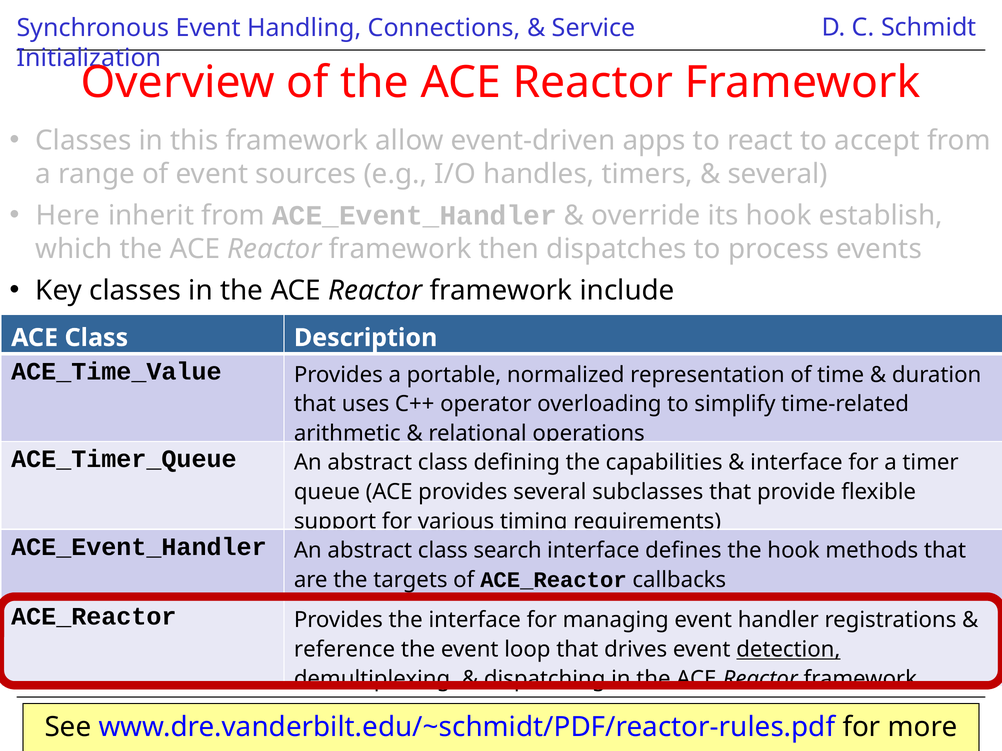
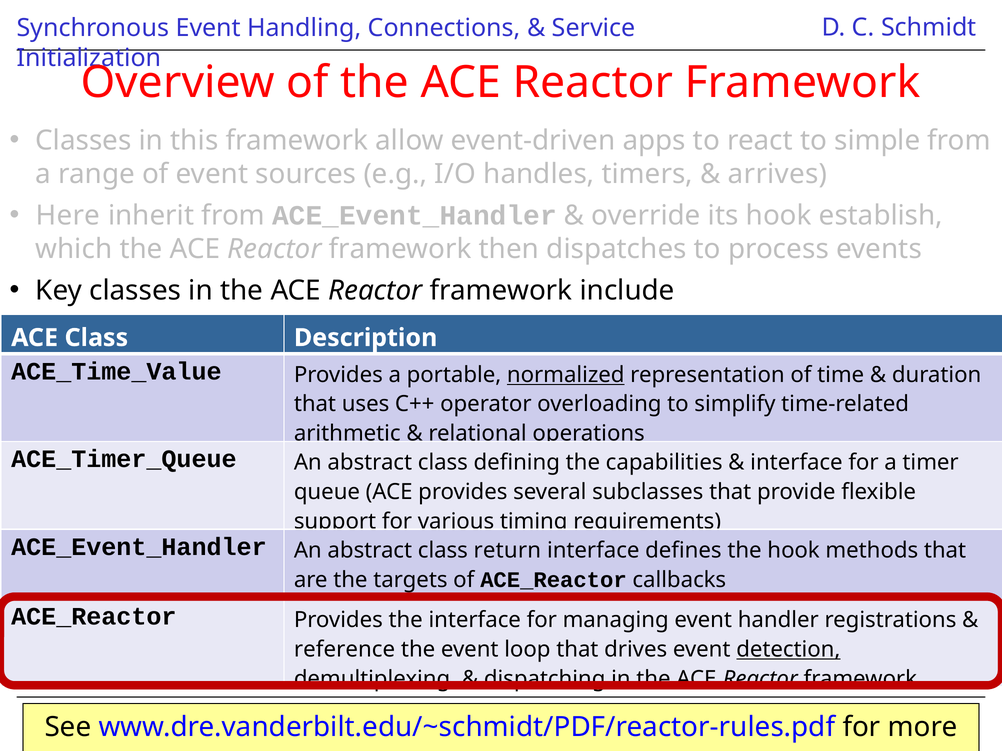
accept: accept -> simple
several at (778, 174): several -> arrives
normalized underline: none -> present
search: search -> return
